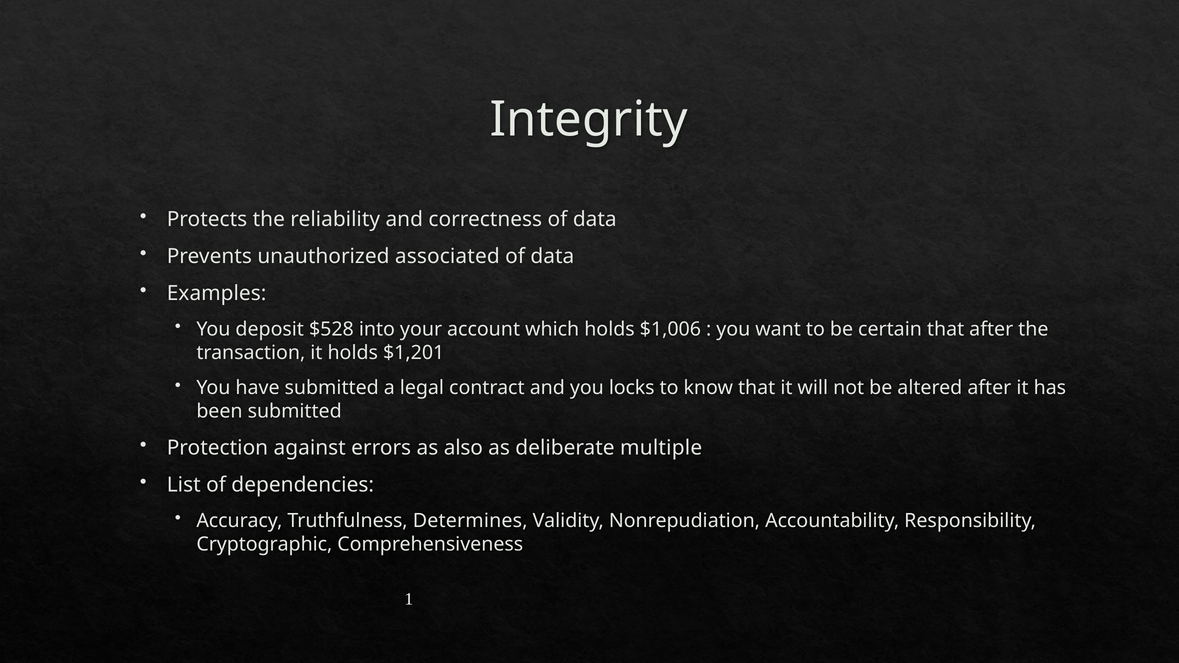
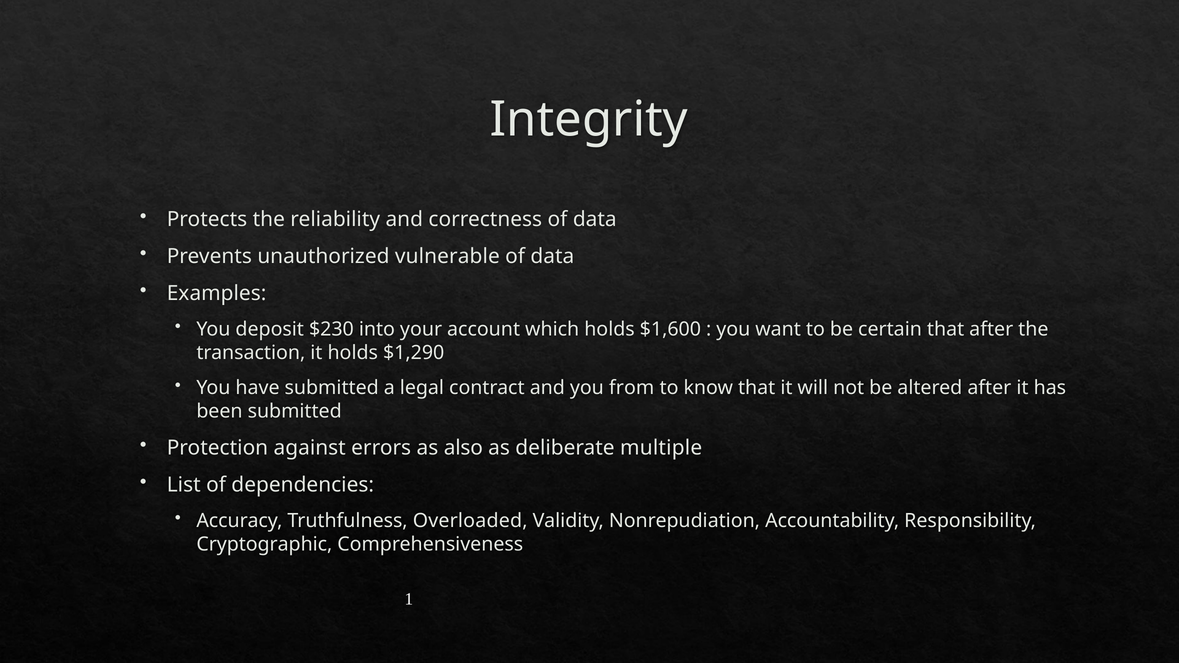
associated: associated -> vulnerable
$528: $528 -> $230
$1,006: $1,006 -> $1,600
$1,201: $1,201 -> $1,290
locks: locks -> from
Determines: Determines -> Overloaded
